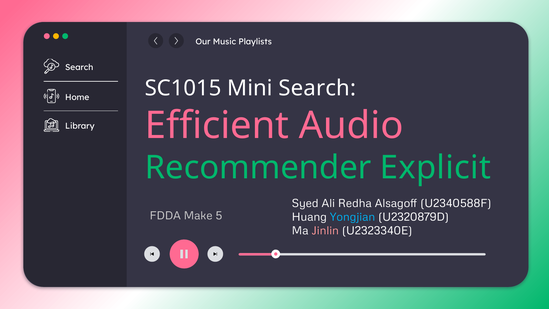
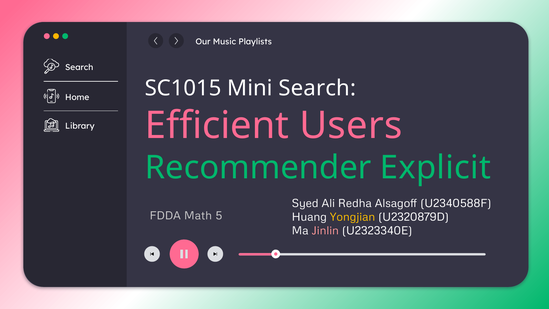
Audio: Audio -> Users
Make: Make -> Math
Yongjian colour: light blue -> yellow
